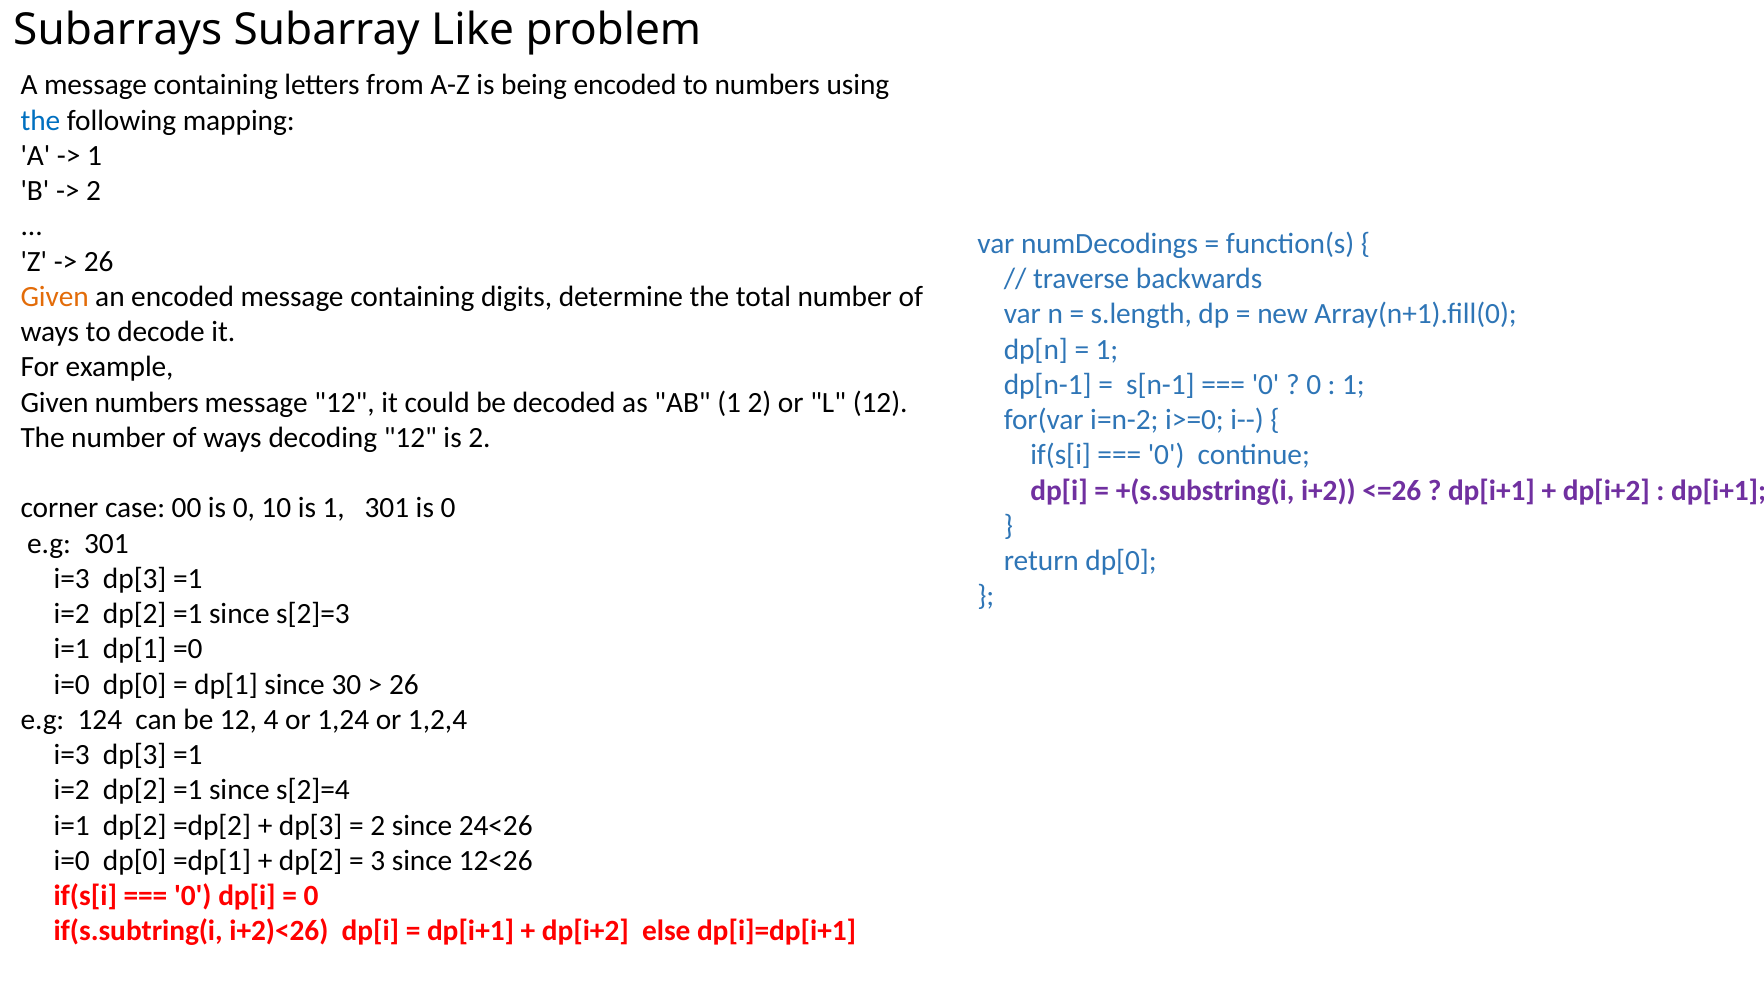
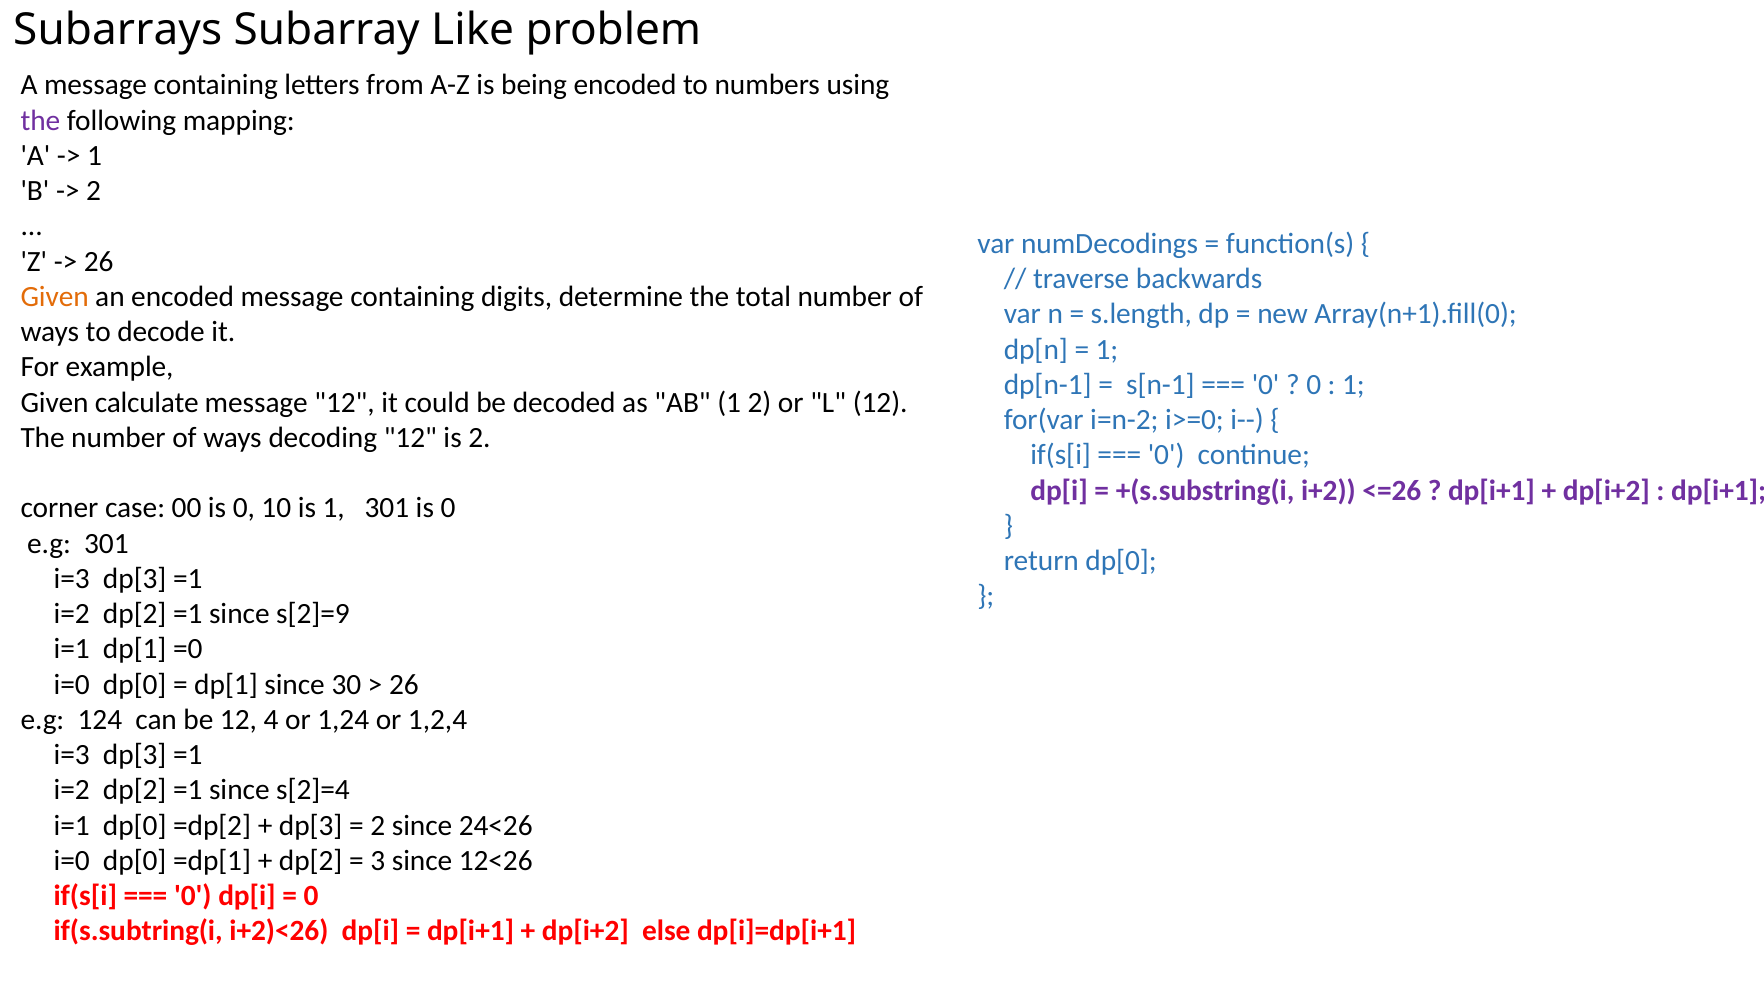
the at (40, 120) colour: blue -> purple
Given numbers: numbers -> calculate
s[2]=3: s[2]=3 -> s[2]=9
i=1 dp[2: dp[2 -> dp[0
